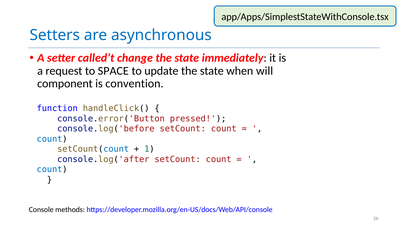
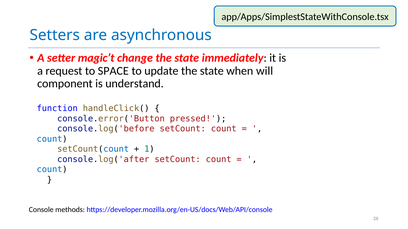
called’t: called’t -> magic’t
convention: convention -> understand
